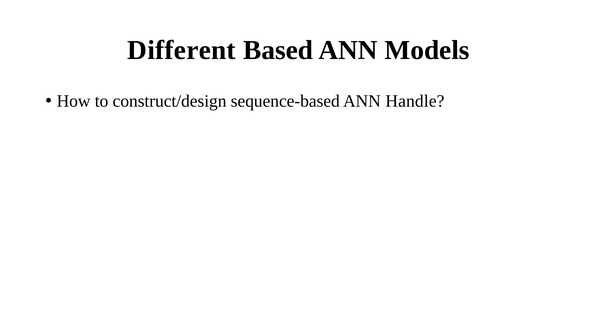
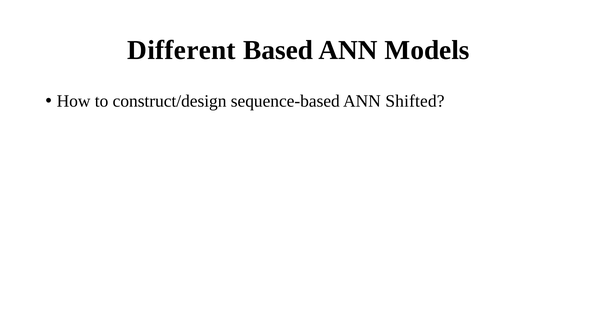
Handle: Handle -> Shifted
